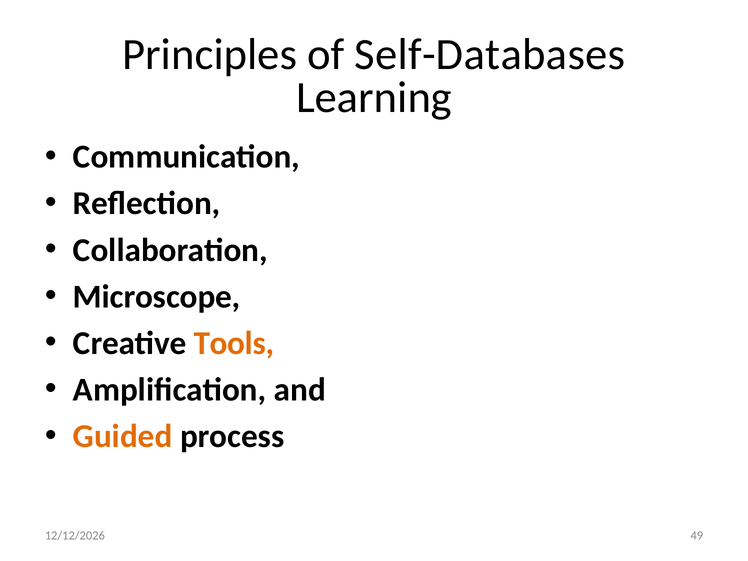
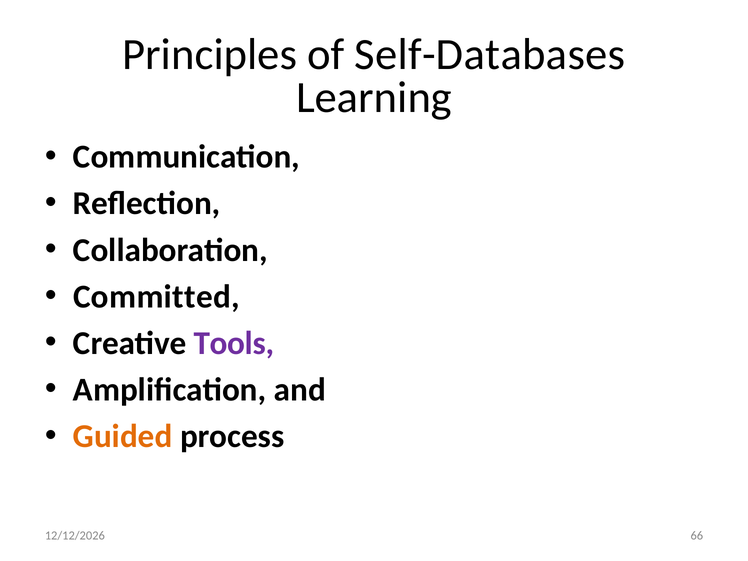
Microscope: Microscope -> Committed
Tools colour: orange -> purple
49: 49 -> 66
